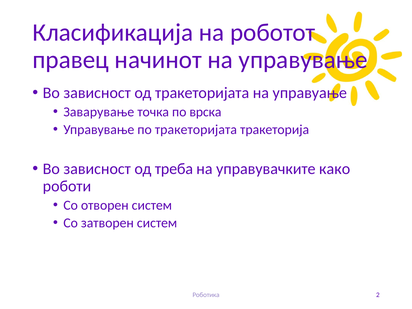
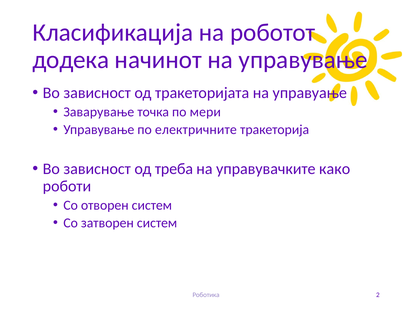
правец: правец -> додека
врска: врска -> мери
по тракеторијата: тракеторијата -> електричните
